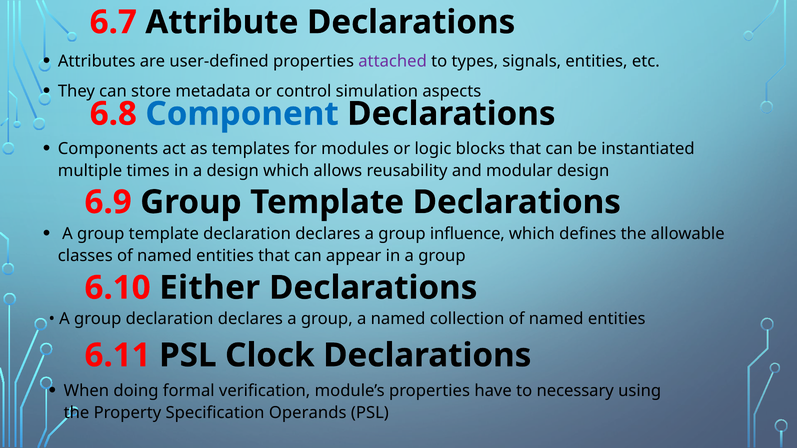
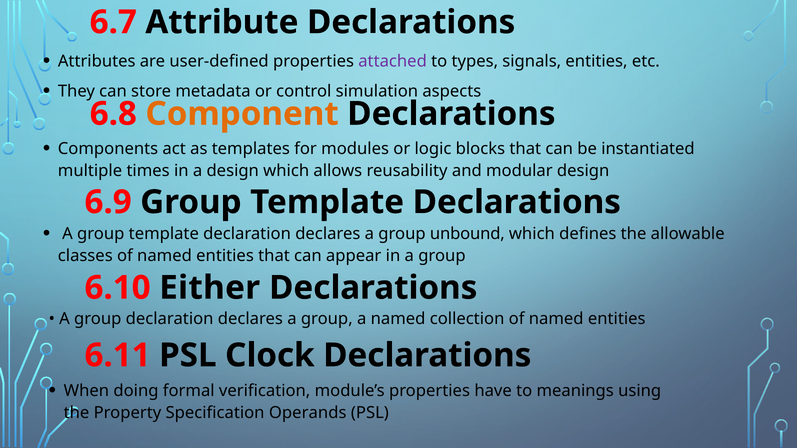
Component colour: blue -> orange
influence: influence -> unbound
necessary: necessary -> meanings
